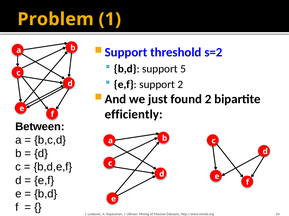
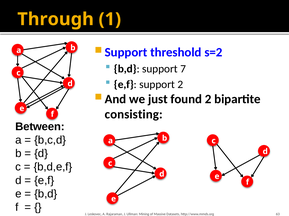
Problem: Problem -> Through
5: 5 -> 7
efficiently: efficiently -> consisting
